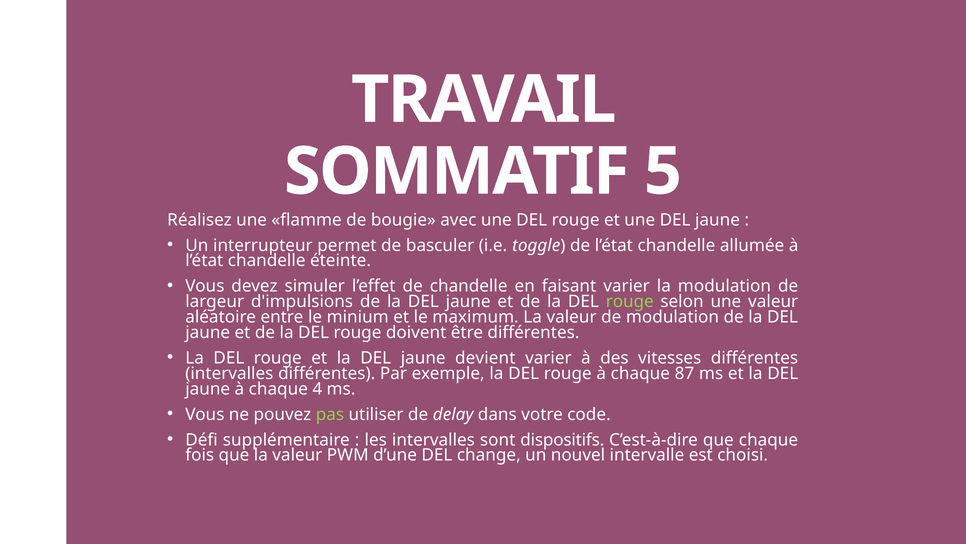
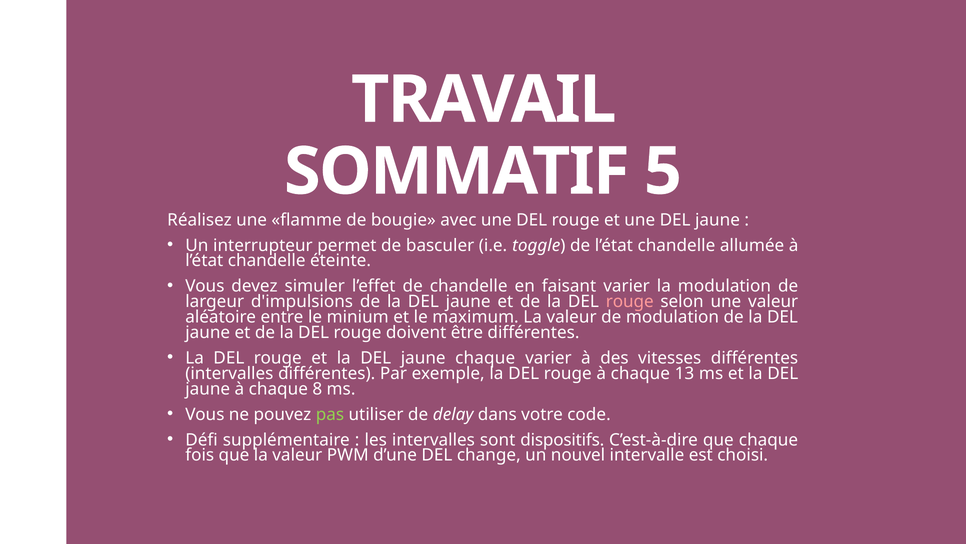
rouge at (630, 301) colour: light green -> pink
jaune devient: devient -> chaque
87: 87 -> 13
4: 4 -> 8
